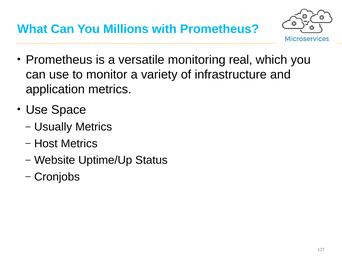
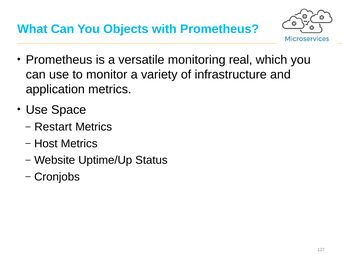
Millions: Millions -> Objects
Usually: Usually -> Restart
